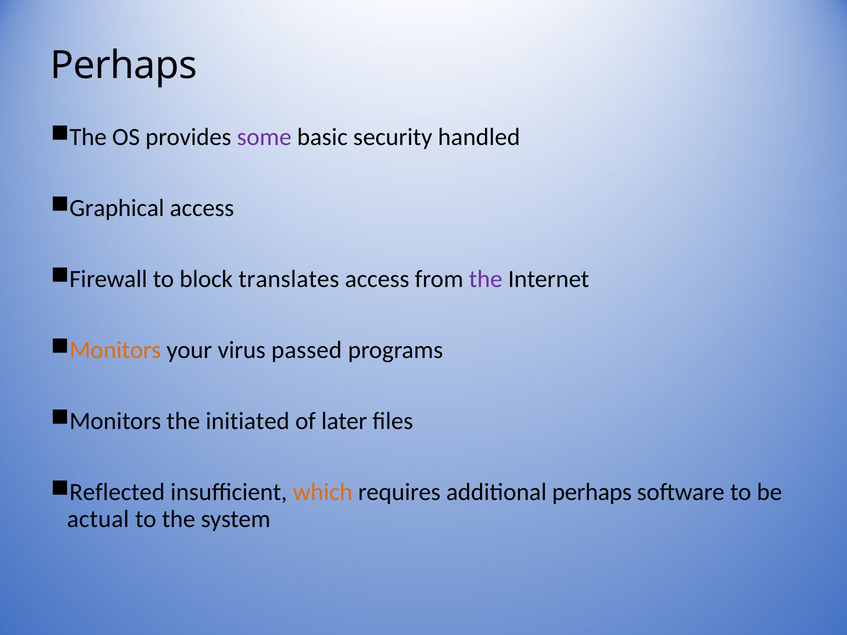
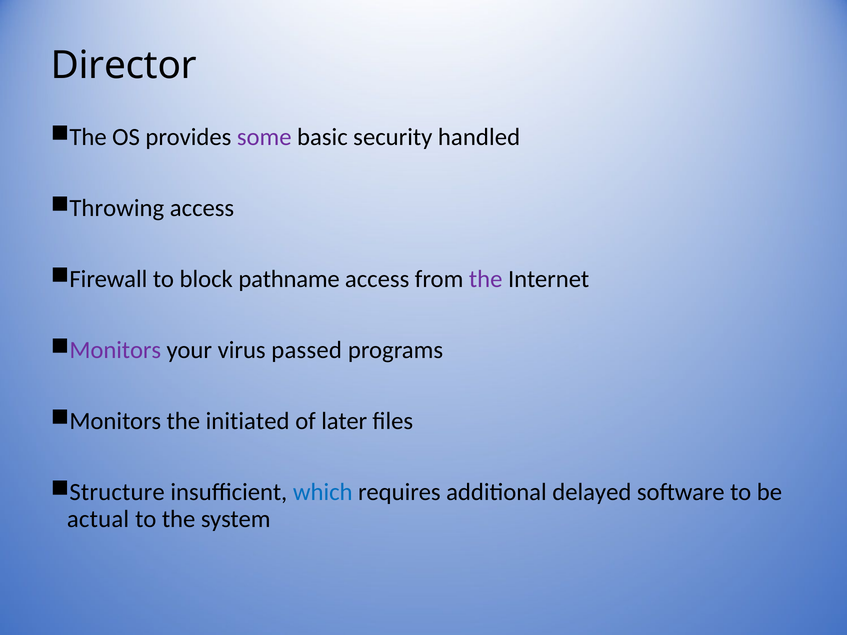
Perhaps at (124, 66): Perhaps -> Director
Graphical: Graphical -> Throwing
translates: translates -> pathname
Monitors at (115, 350) colour: orange -> purple
Reflected: Reflected -> Structure
which colour: orange -> blue
additional perhaps: perhaps -> delayed
